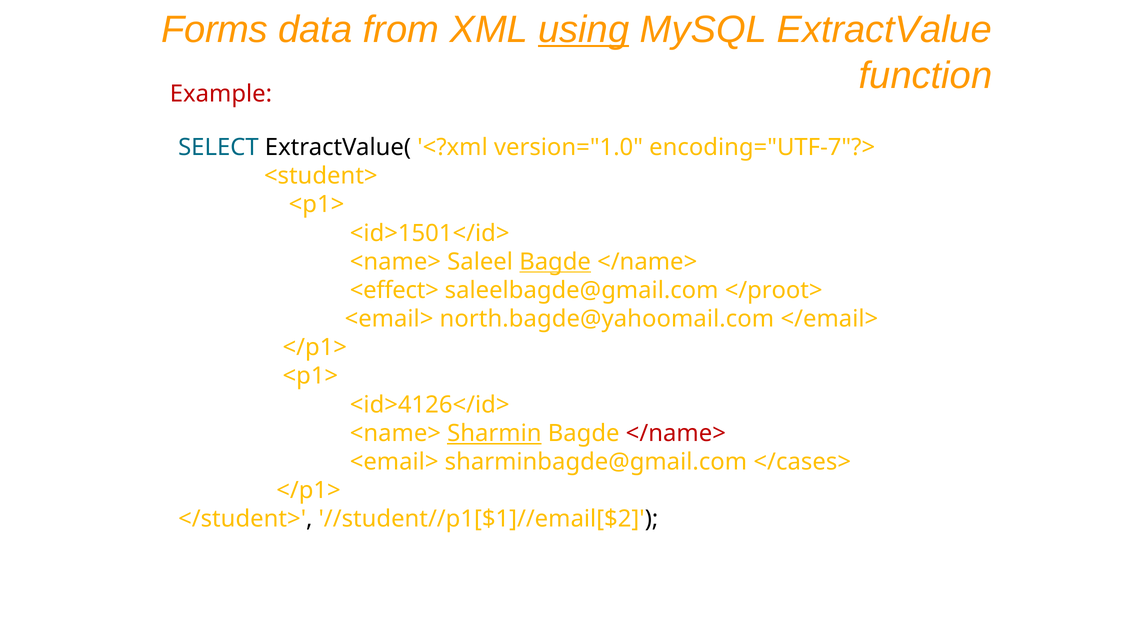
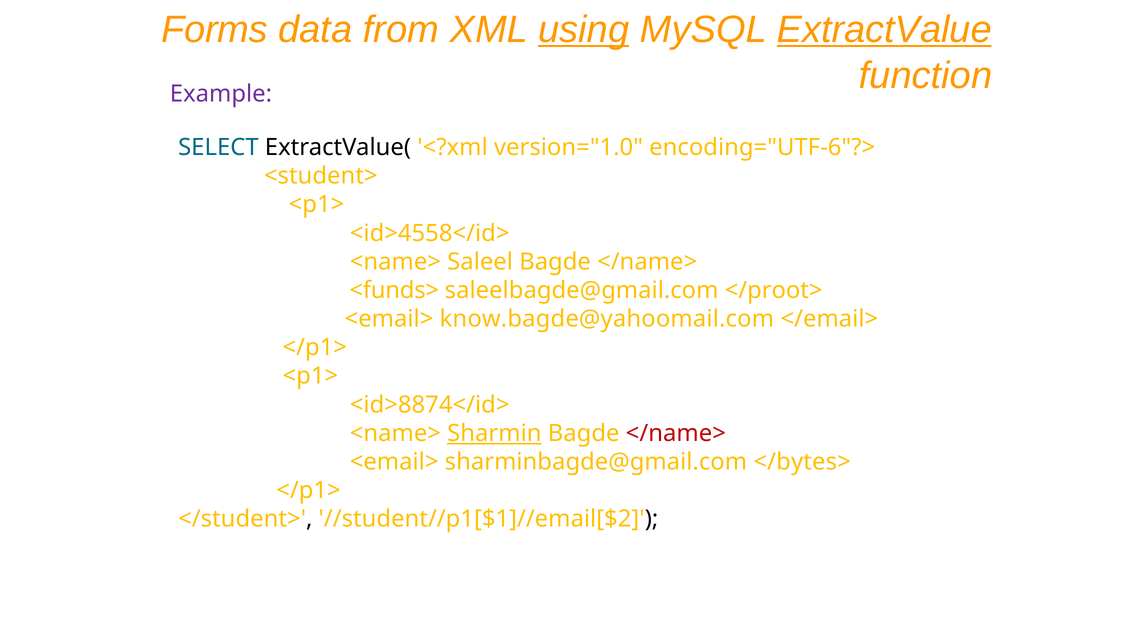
ExtractValue underline: none -> present
Example colour: red -> purple
encoding="UTF-7"?>: encoding="UTF-7"?> -> encoding="UTF-6"?>
<id>1501</id>: <id>1501</id> -> <id>4558</id>
Bagde at (555, 262) underline: present -> none
<effect>: <effect> -> <funds>
north.bagde@yahoomail.com: north.bagde@yahoomail.com -> know.bagde@yahoomail.com
<id>4126</id>: <id>4126</id> -> <id>8874</id>
</cases>: </cases> -> </bytes>
